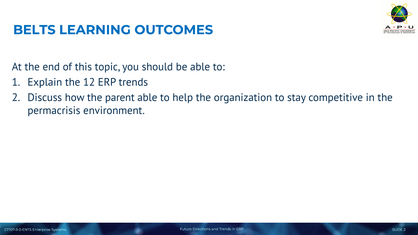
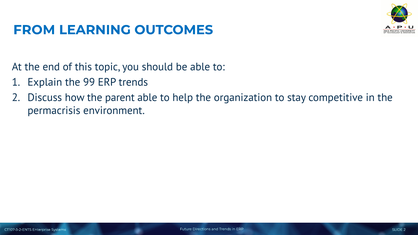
BELTS: BELTS -> FROM
12: 12 -> 99
